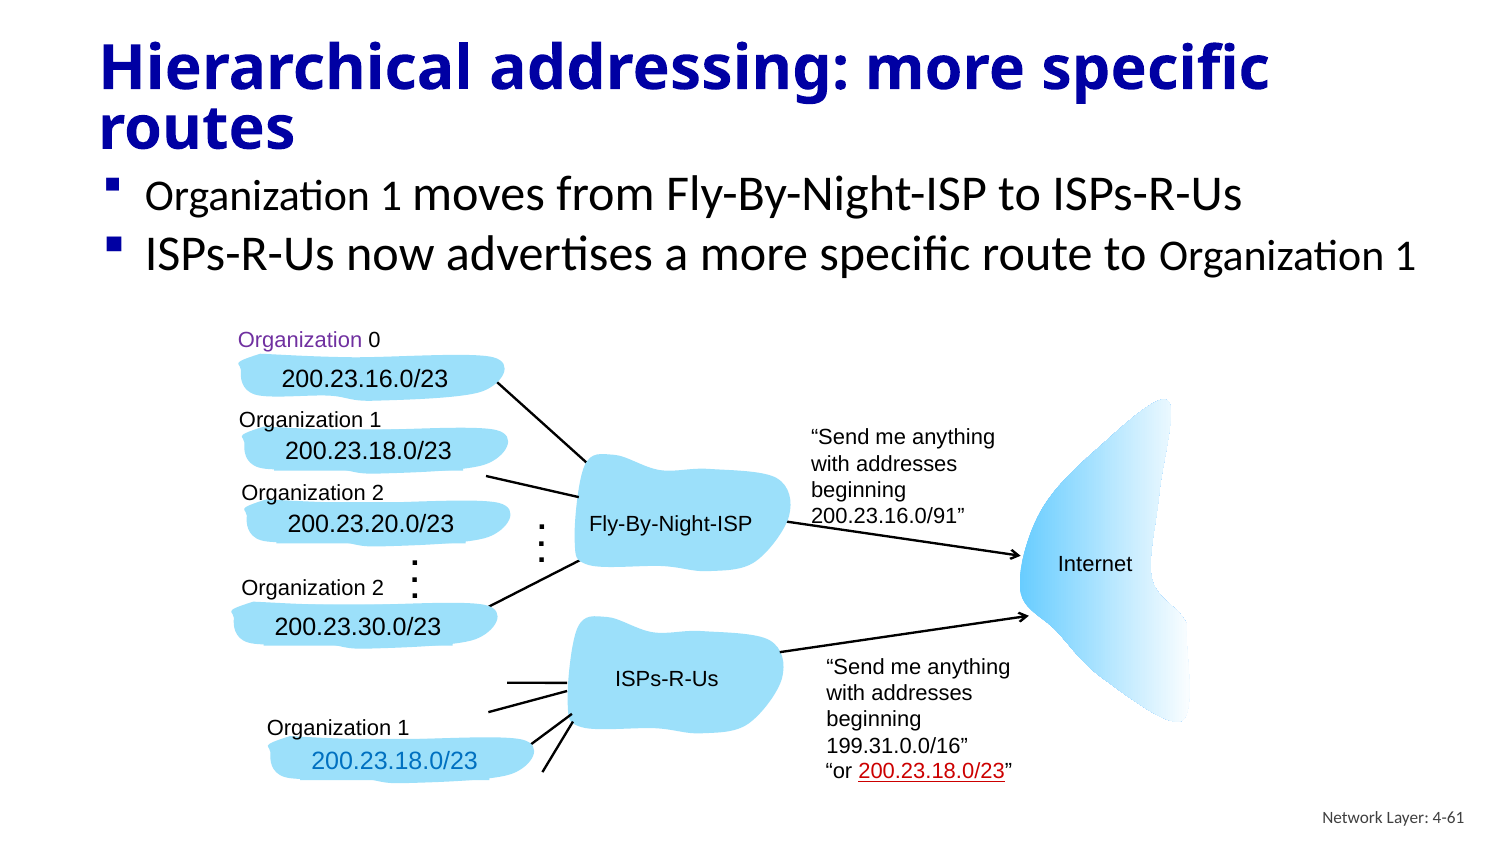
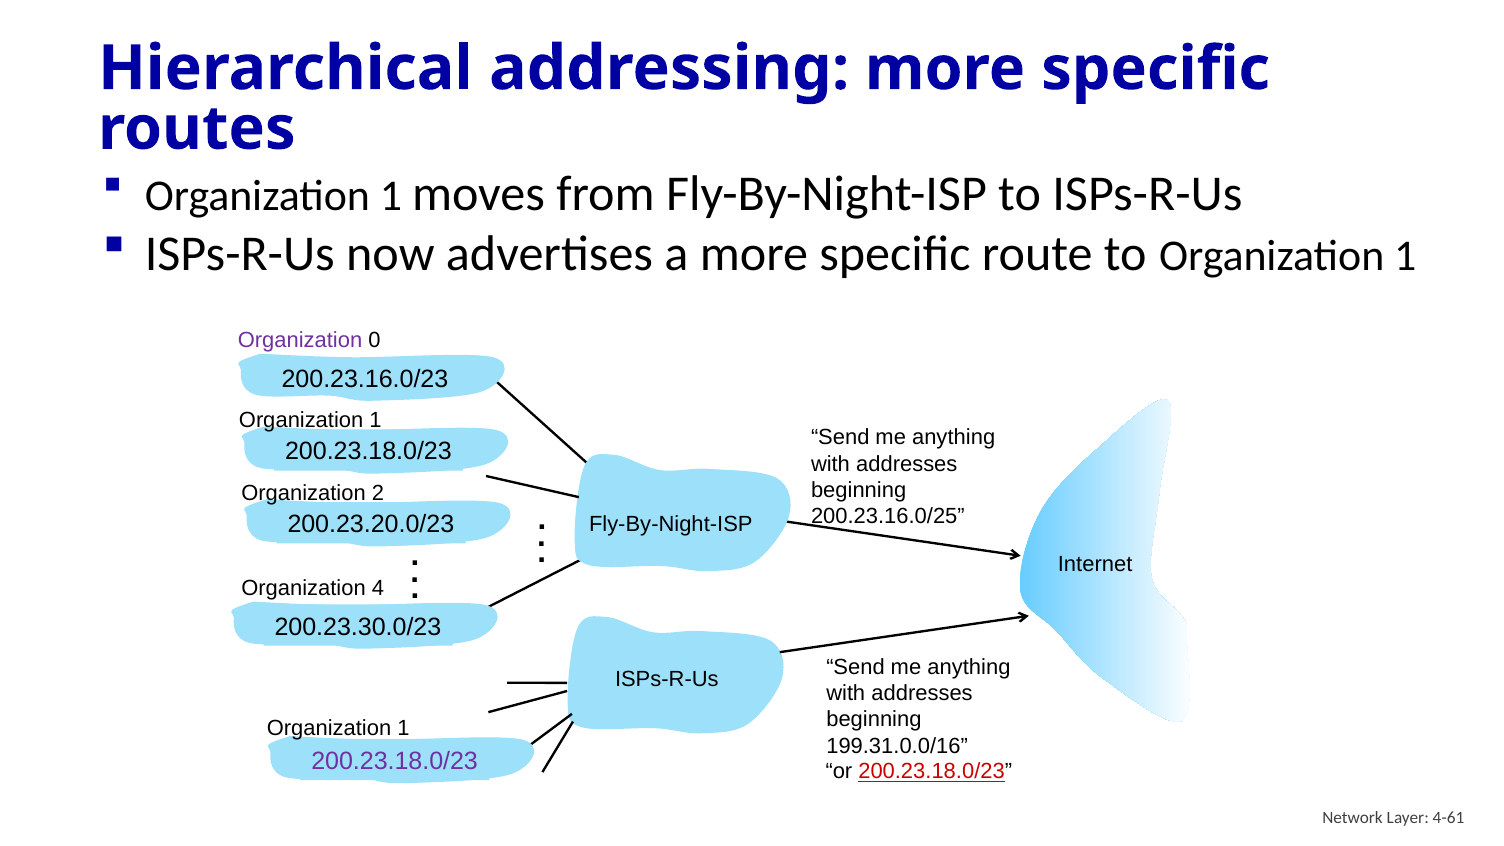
200.23.16.0/91: 200.23.16.0/91 -> 200.23.16.0/25
2 at (378, 588): 2 -> 4
200.23.18.0/23 at (395, 761) colour: blue -> purple
